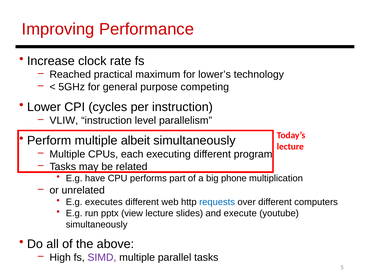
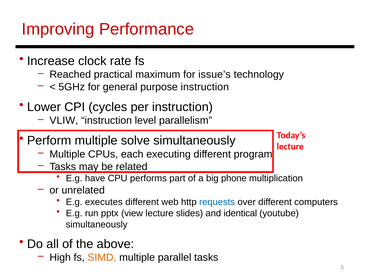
lower’s: lower’s -> issue’s
purpose competing: competing -> instruction
albeit: albeit -> solve
execute: execute -> identical
SIMD colour: purple -> orange
